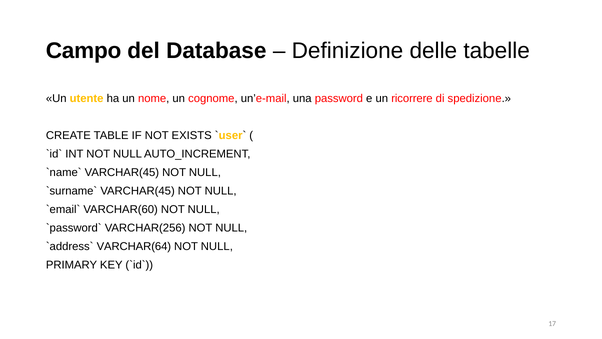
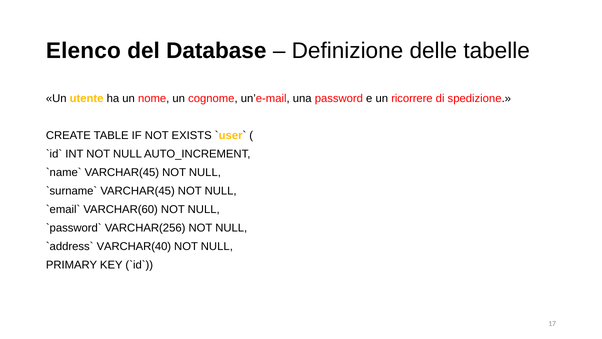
Campo: Campo -> Elenco
VARCHAR(64: VARCHAR(64 -> VARCHAR(40
